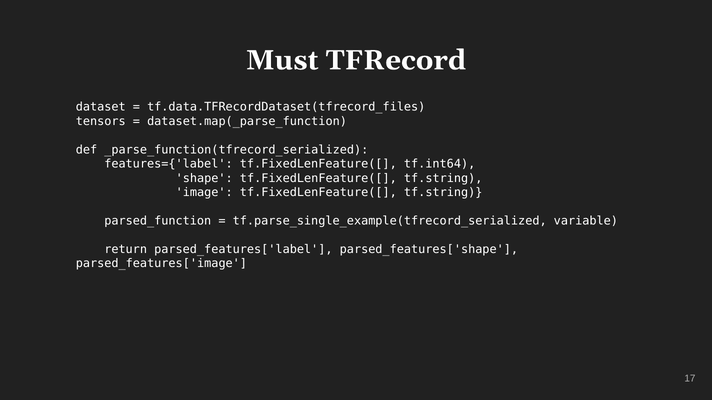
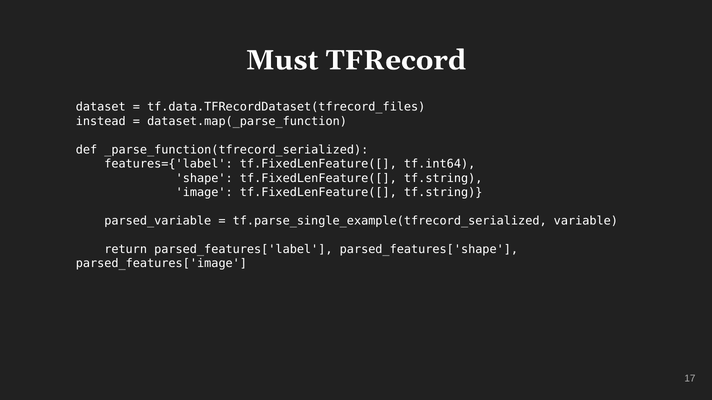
tensors: tensors -> instead
parsed_function: parsed_function -> parsed_variable
